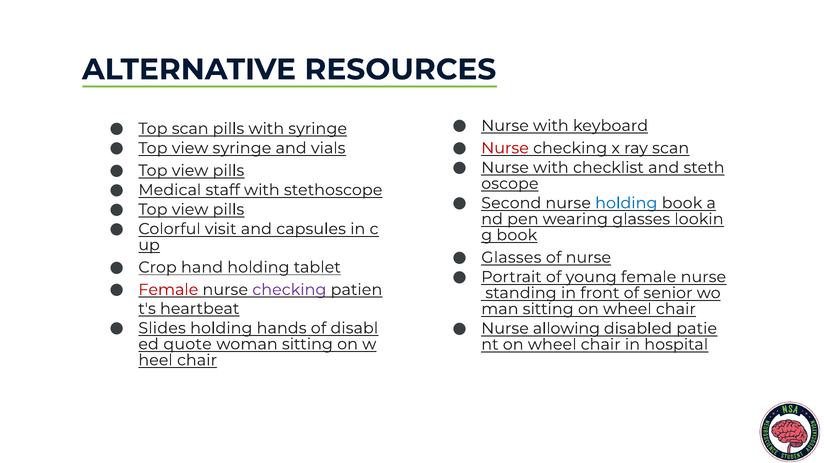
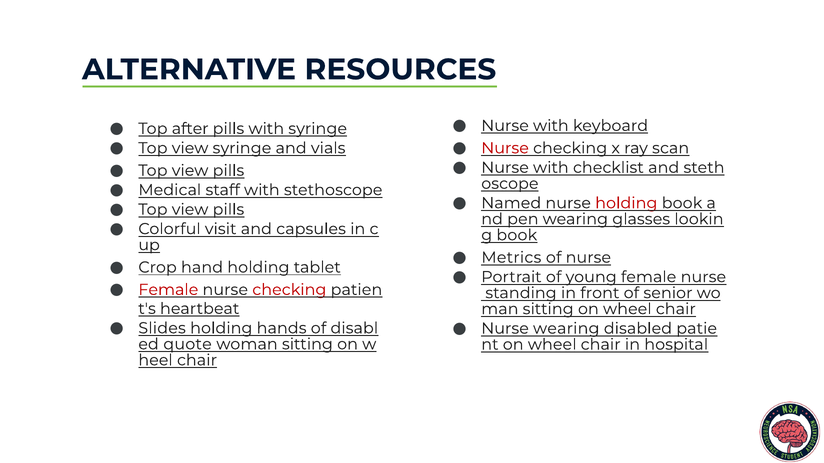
Top scan: scan -> after
Second: Second -> Named
holding at (626, 203) colour: blue -> red
Glasses at (511, 258): Glasses -> Metrics
checking at (289, 290) colour: purple -> red
Nurse allowing: allowing -> wearing
